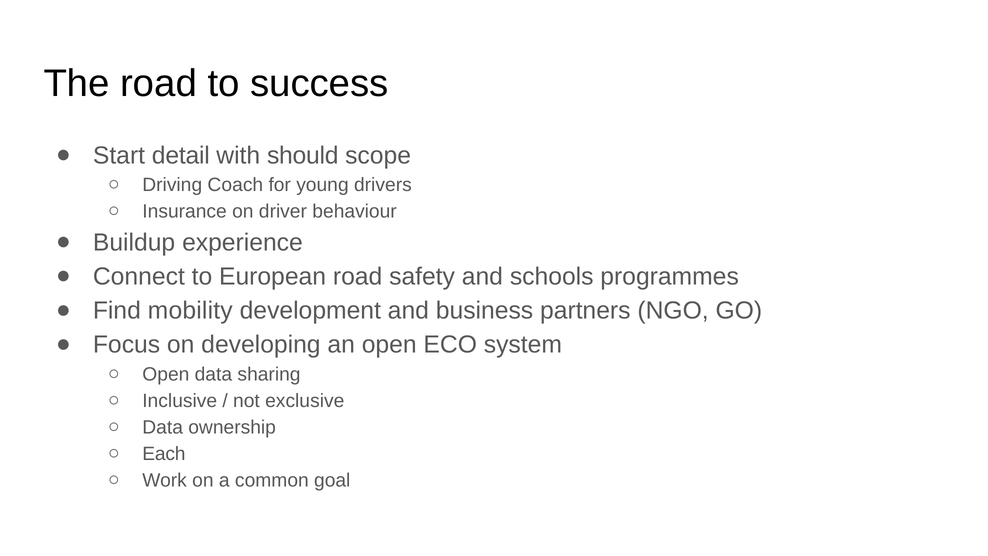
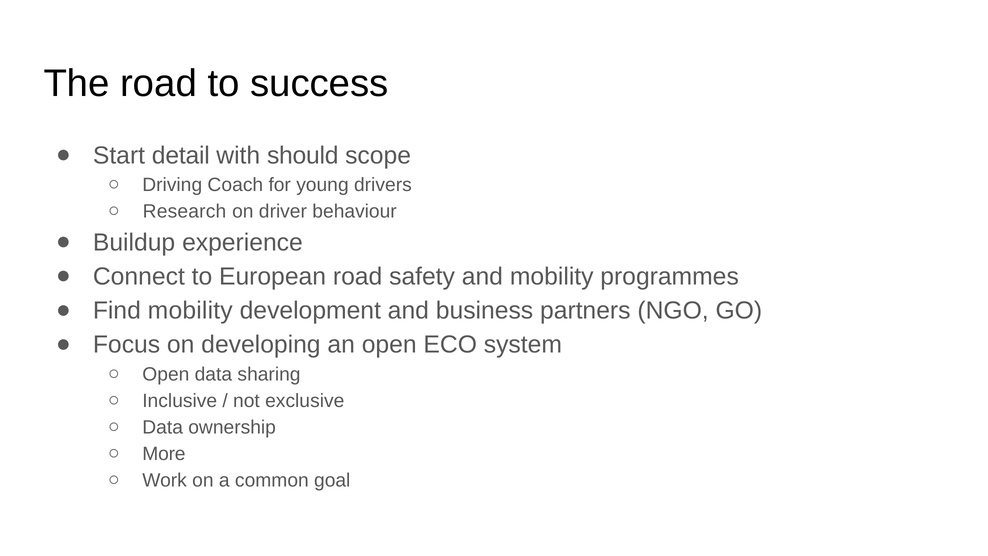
Insurance: Insurance -> Research
and schools: schools -> mobility
Each: Each -> More
